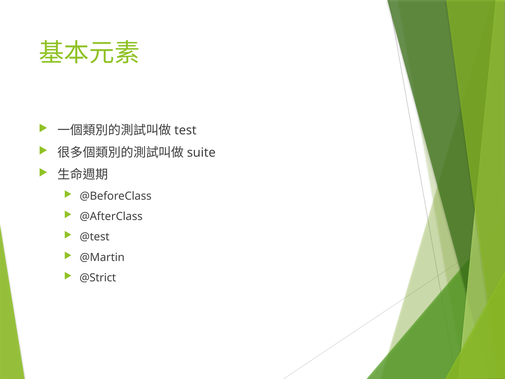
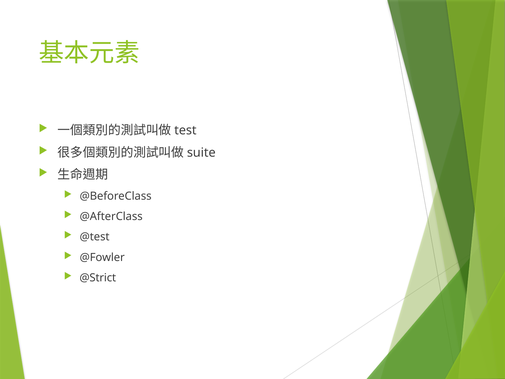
@Martin: @Martin -> @Fowler
